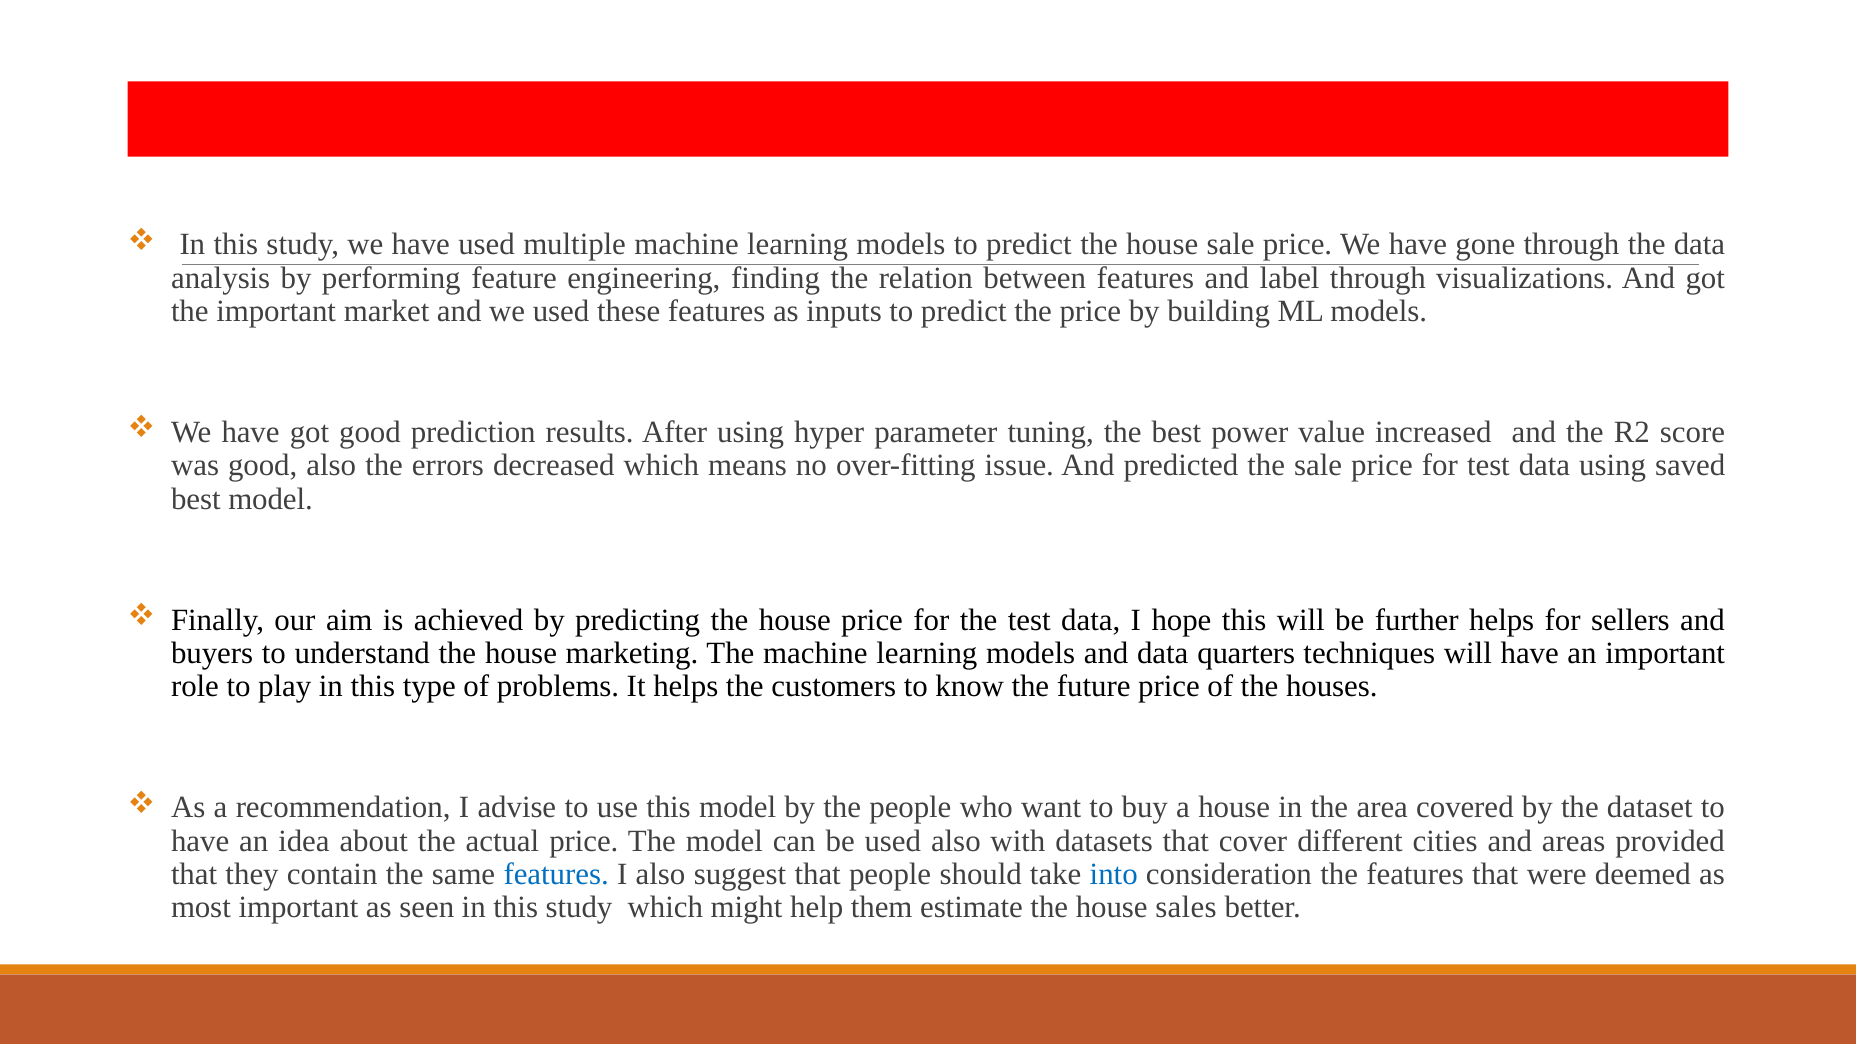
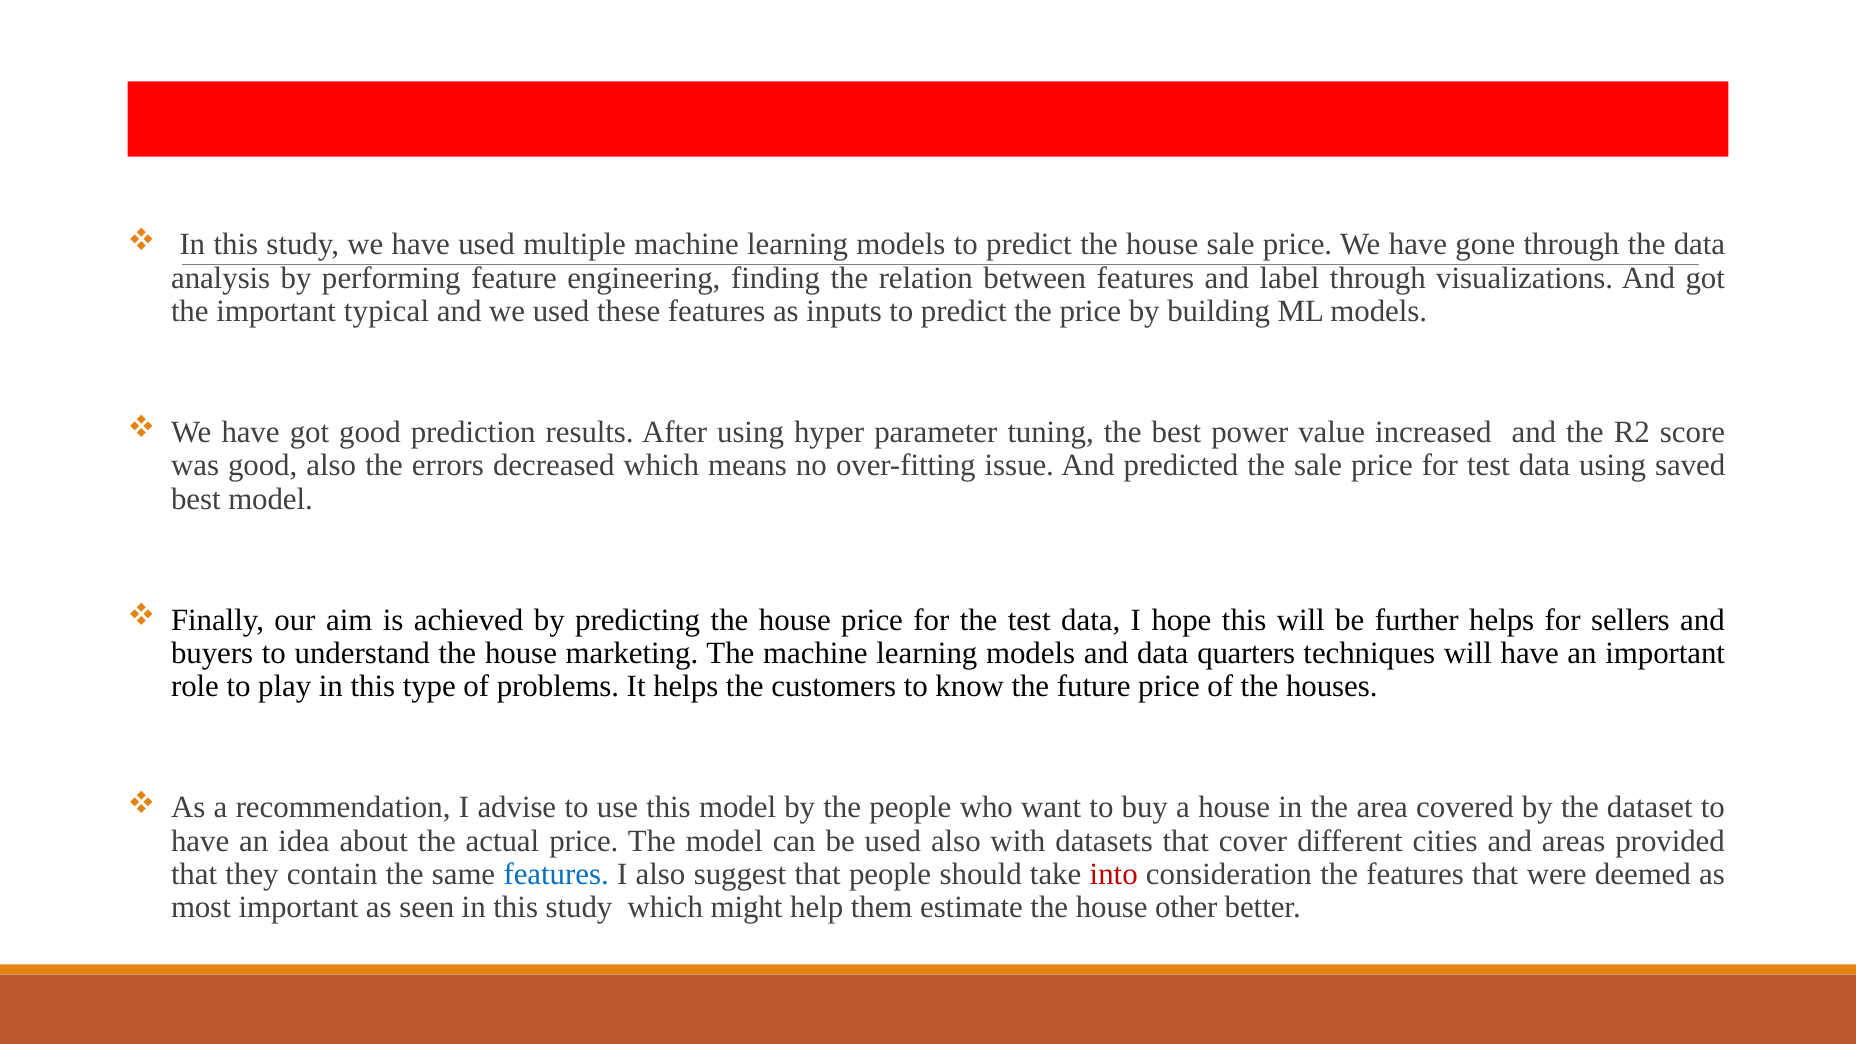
market: market -> typical
into colour: blue -> red
sales: sales -> other
